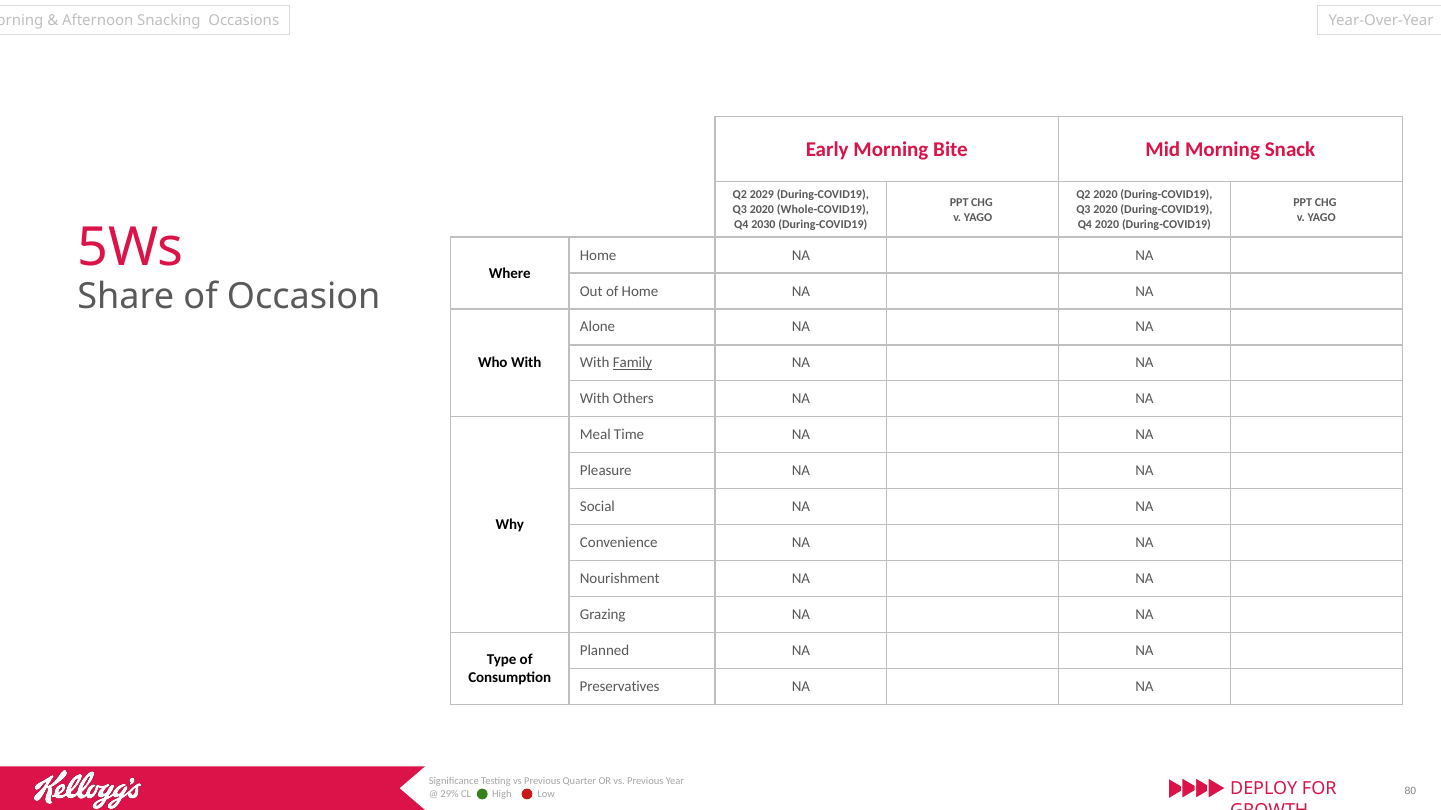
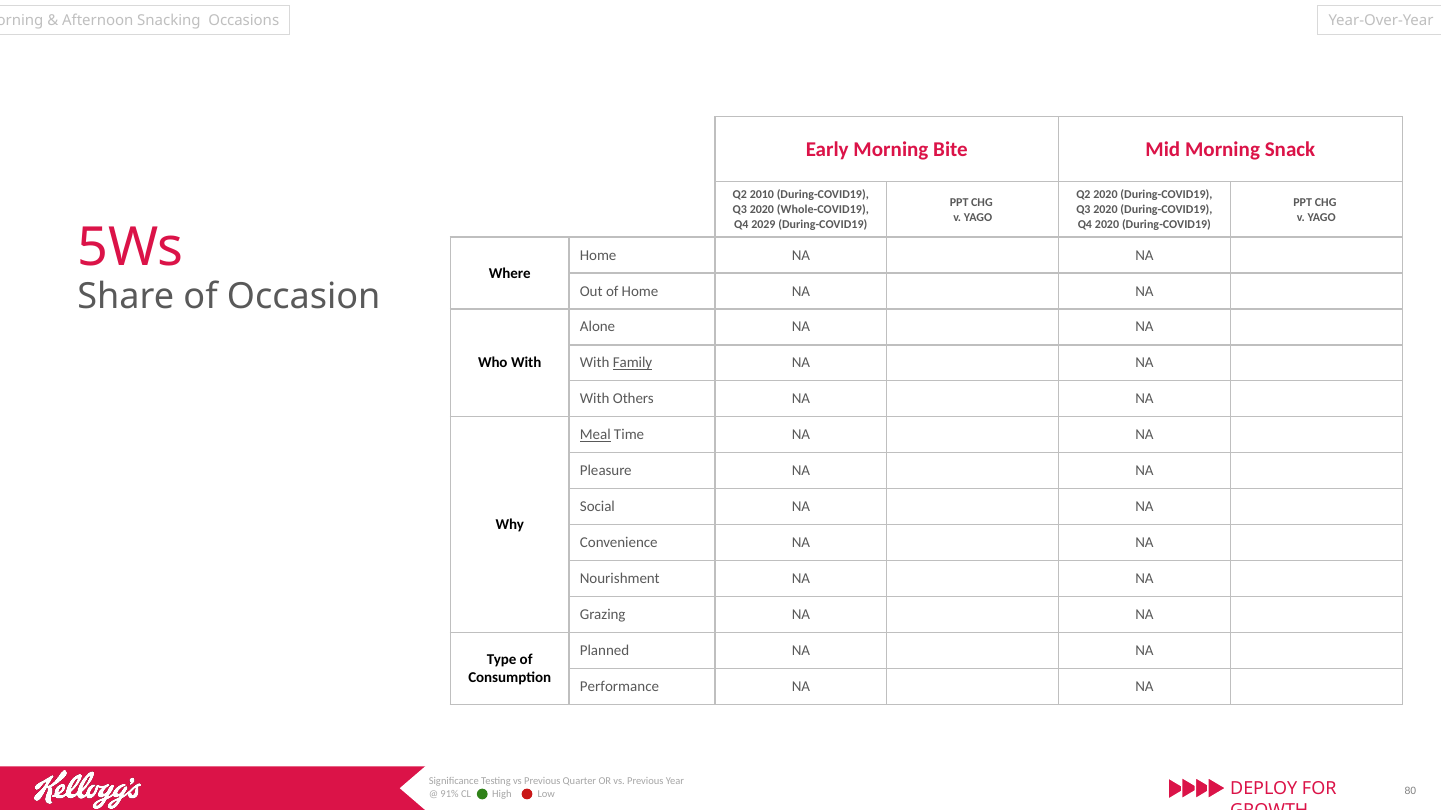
2029: 2029 -> 2010
2030: 2030 -> 2029
Meal underline: none -> present
Preservatives: Preservatives -> Performance
29%: 29% -> 91%
